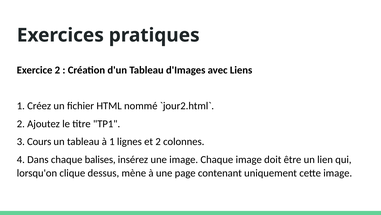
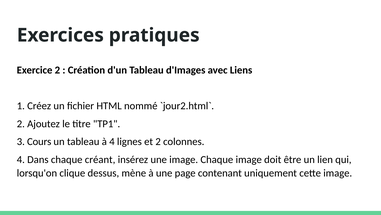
à 1: 1 -> 4
balises: balises -> créant
